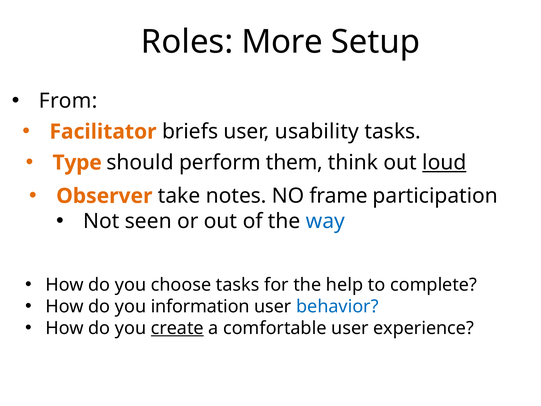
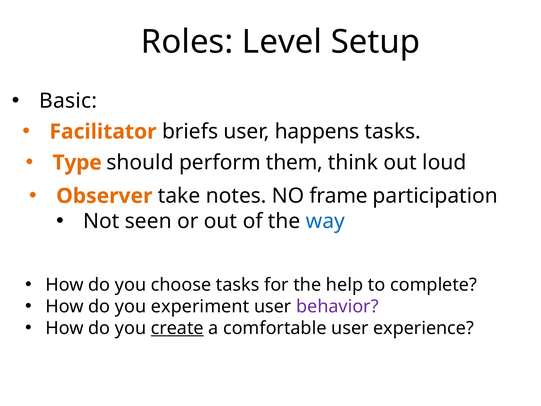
More: More -> Level
From: From -> Basic
usability: usability -> happens
loud underline: present -> none
information: information -> experiment
behavior colour: blue -> purple
